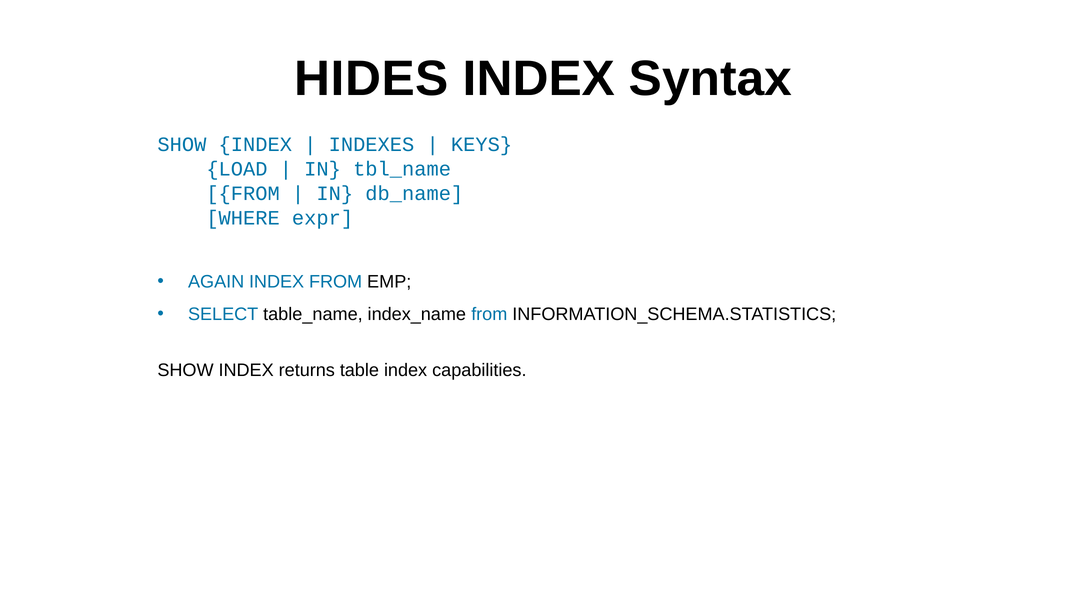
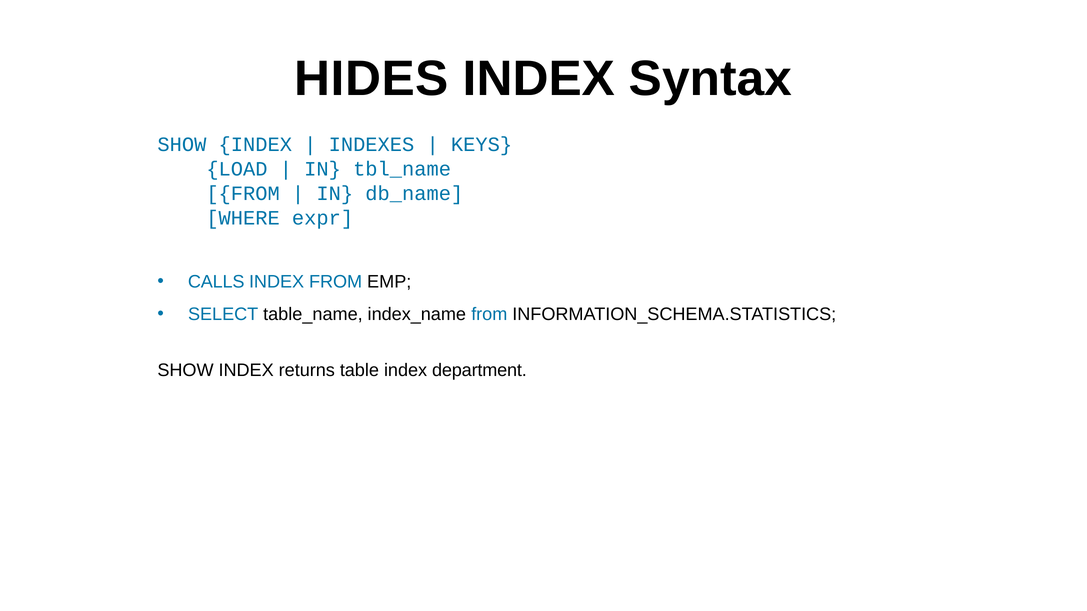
AGAIN: AGAIN -> CALLS
capabilities: capabilities -> department
